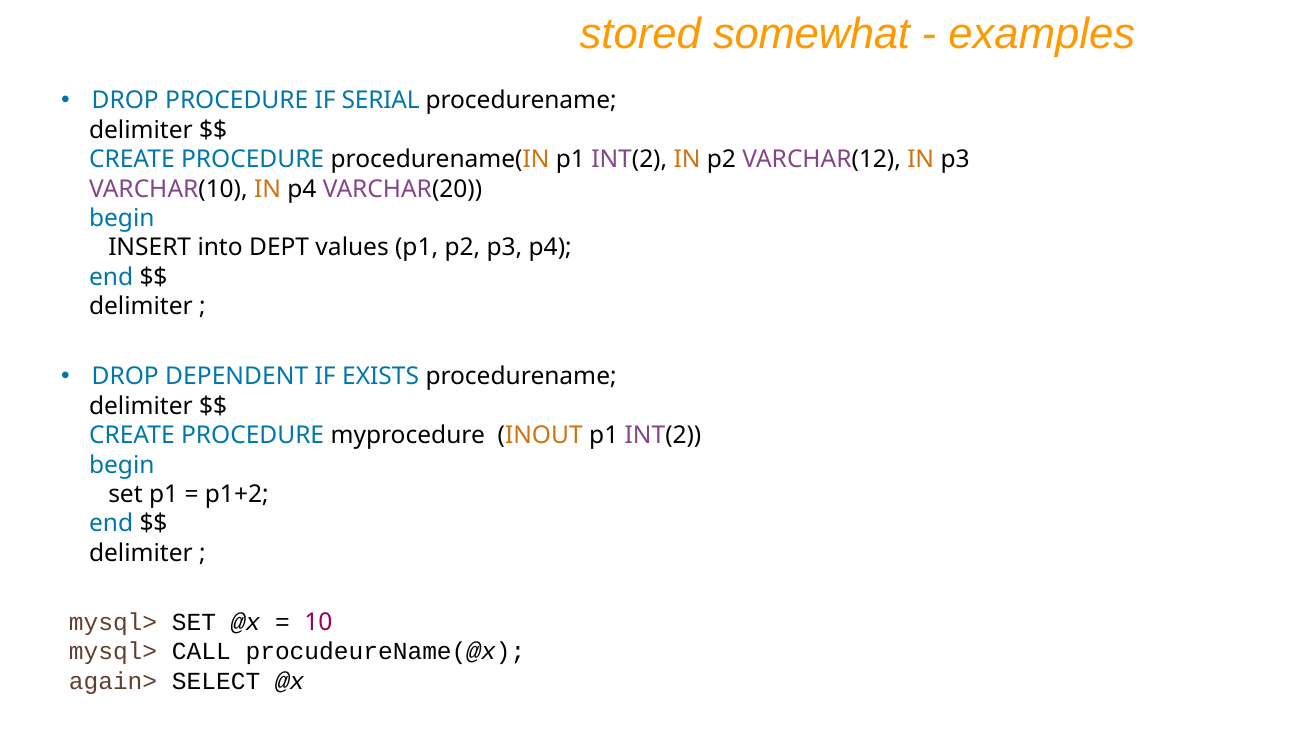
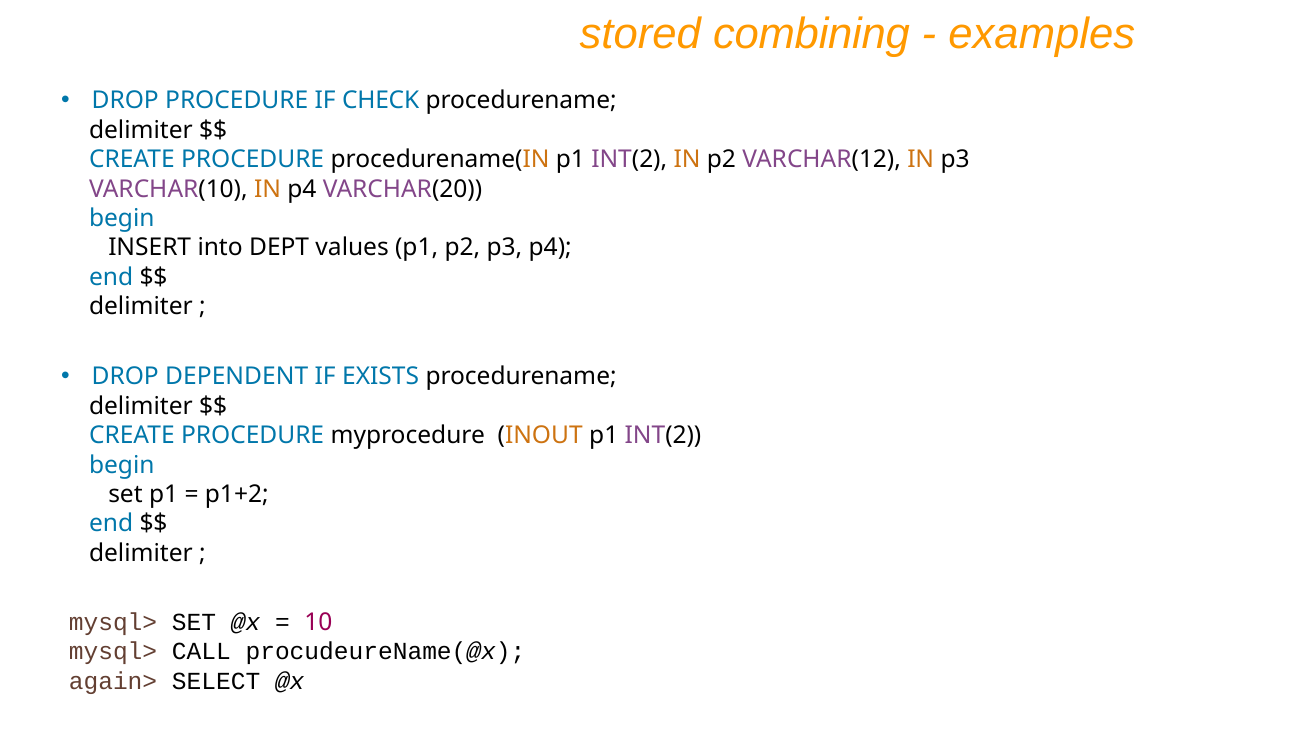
somewhat: somewhat -> combining
SERIAL: SERIAL -> CHECK
